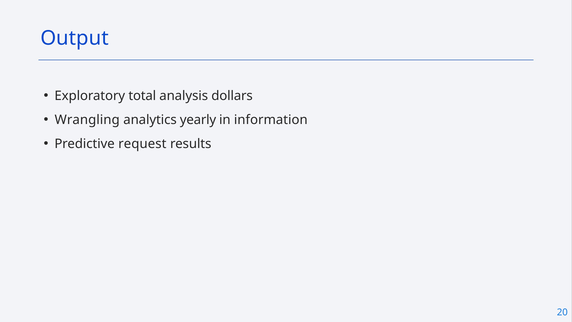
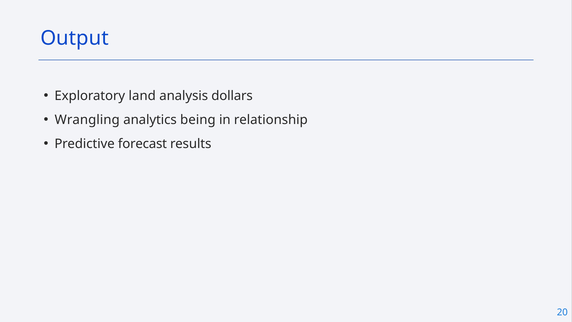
total: total -> land
yearly: yearly -> being
information: information -> relationship
request: request -> forecast
